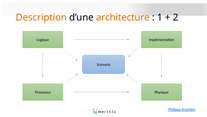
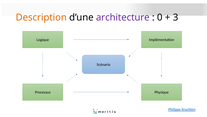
architecture colour: orange -> purple
1: 1 -> 0
2: 2 -> 3
